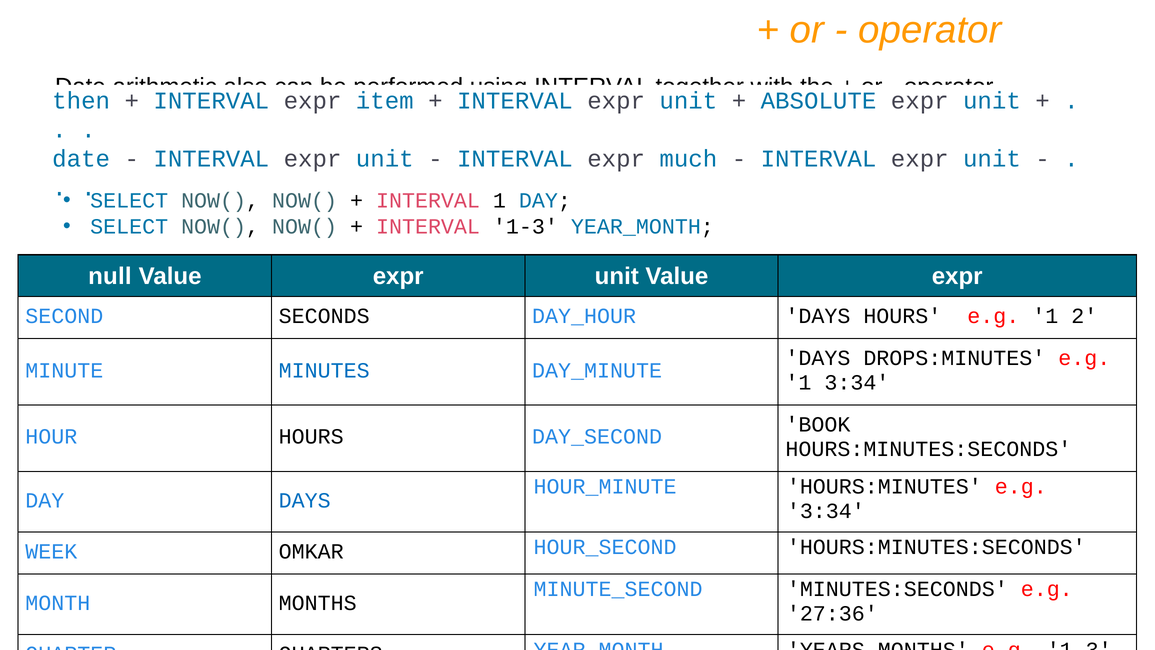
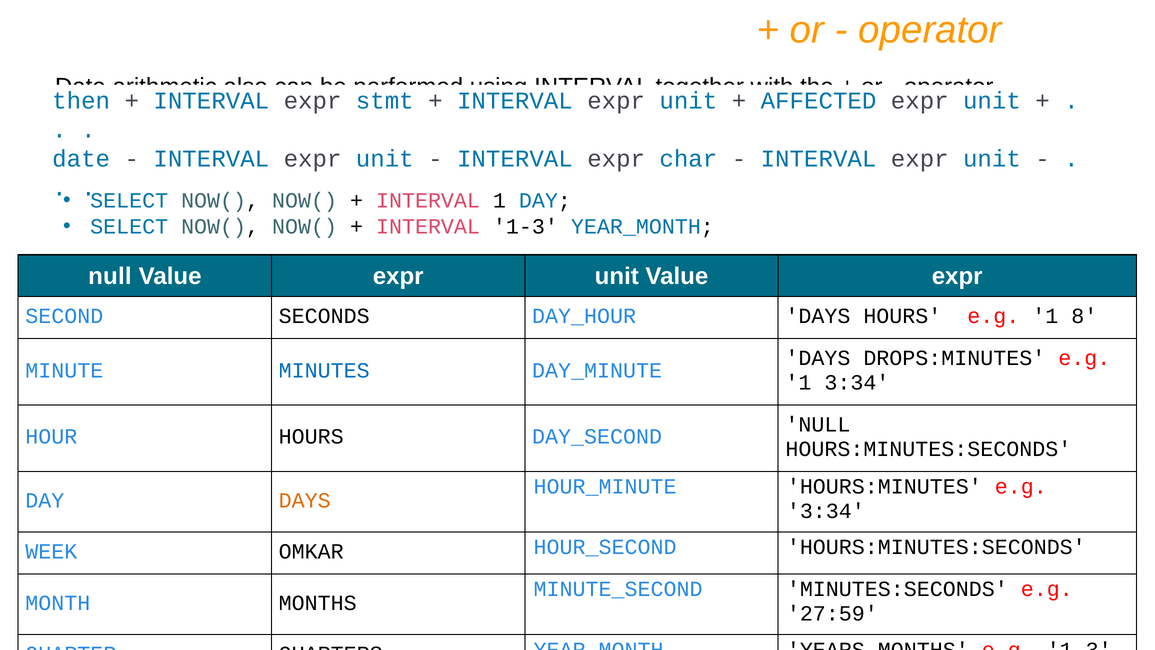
item: item -> stmt
ABSOLUTE: ABSOLUTE -> AFFECTED
much: much -> char
2: 2 -> 8
BOOK at (818, 424): BOOK -> NULL
DAYS at (305, 500) colour: blue -> orange
27:36: 27:36 -> 27:59
